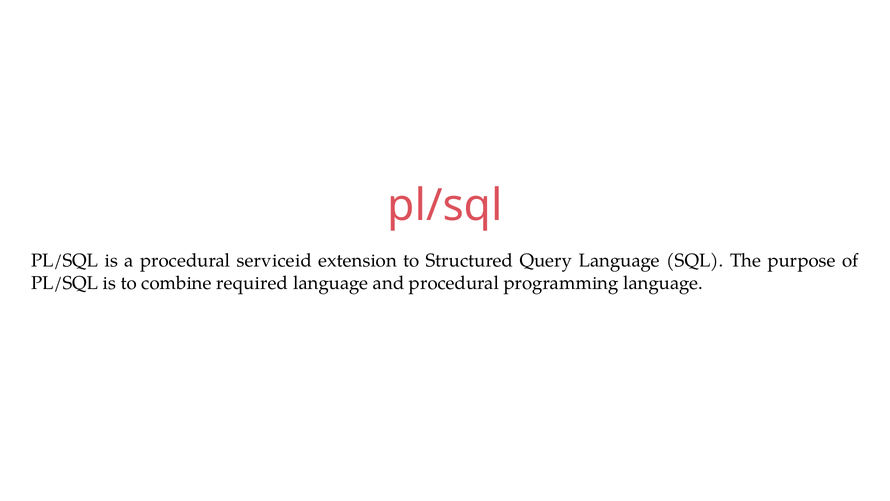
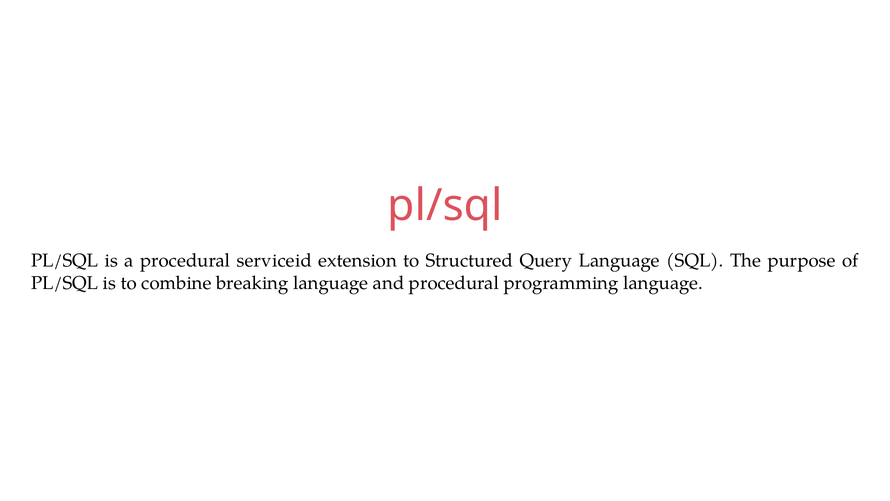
required: required -> breaking
